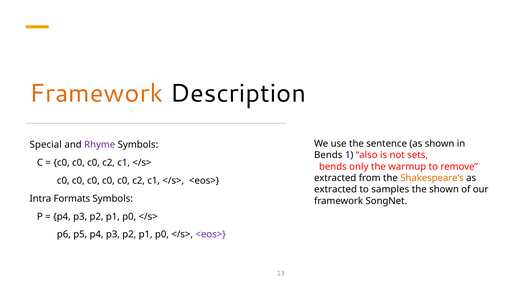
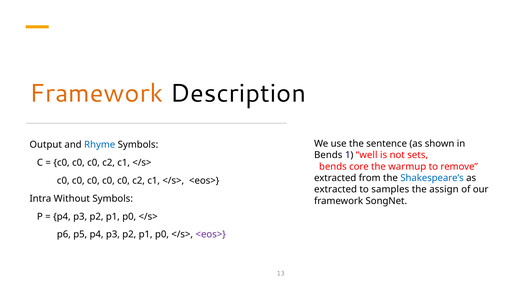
Special: Special -> Output
Rhyme colour: purple -> blue
also: also -> well
only: only -> core
Shakespeare’s colour: orange -> blue
the shown: shown -> assign
Formats: Formats -> Without
